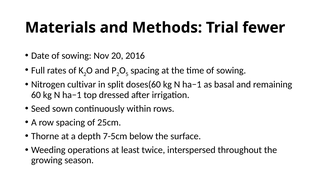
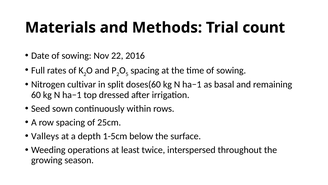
fewer: fewer -> count
20: 20 -> 22
Thorne: Thorne -> Valleys
7-5cm: 7-5cm -> 1-5cm
